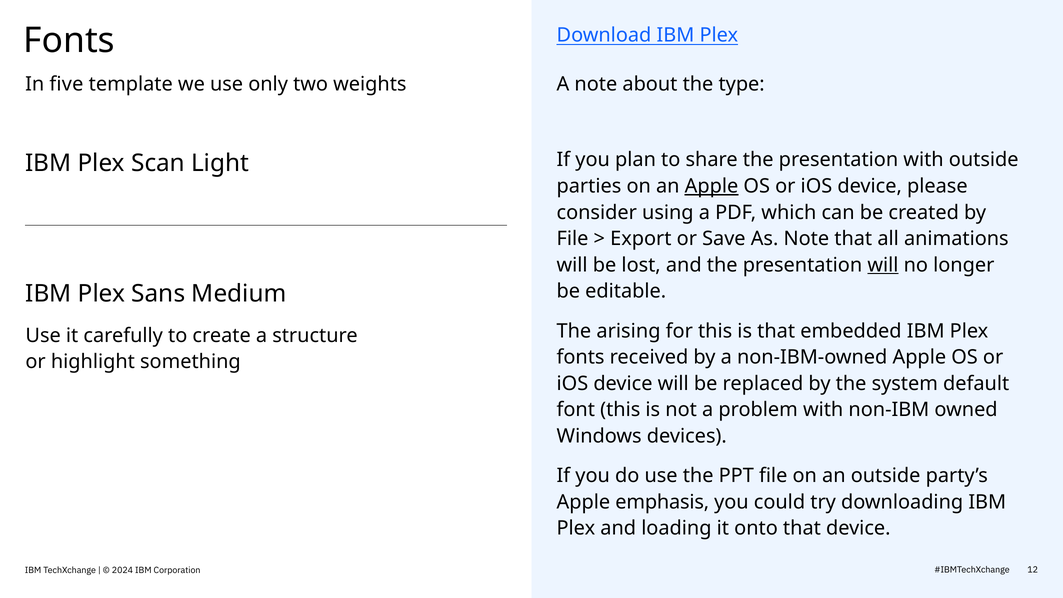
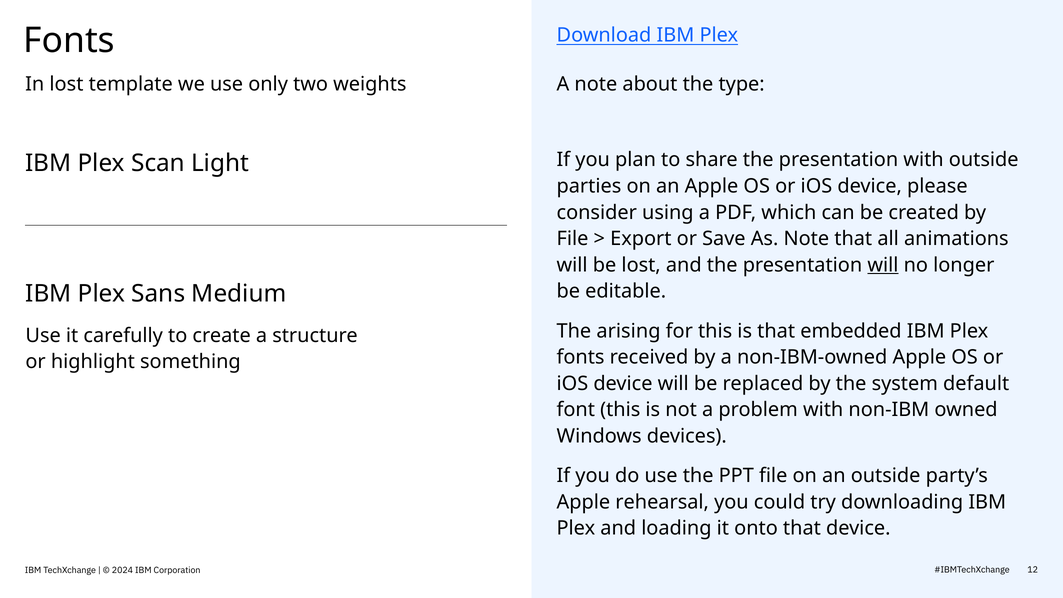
In five: five -> lost
Apple at (712, 186) underline: present -> none
emphasis: emphasis -> rehearsal
